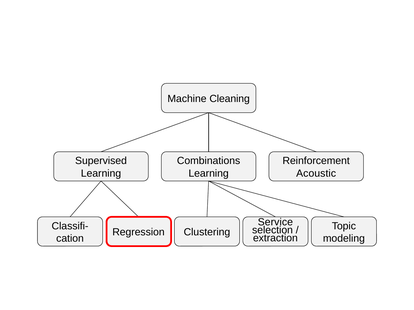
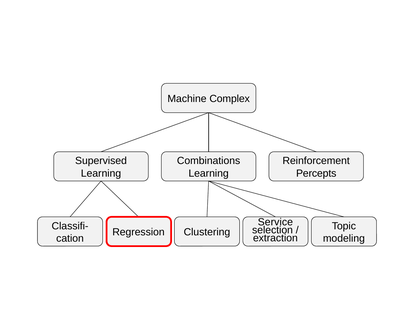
Cleaning: Cleaning -> Complex
Acoustic: Acoustic -> Percepts
